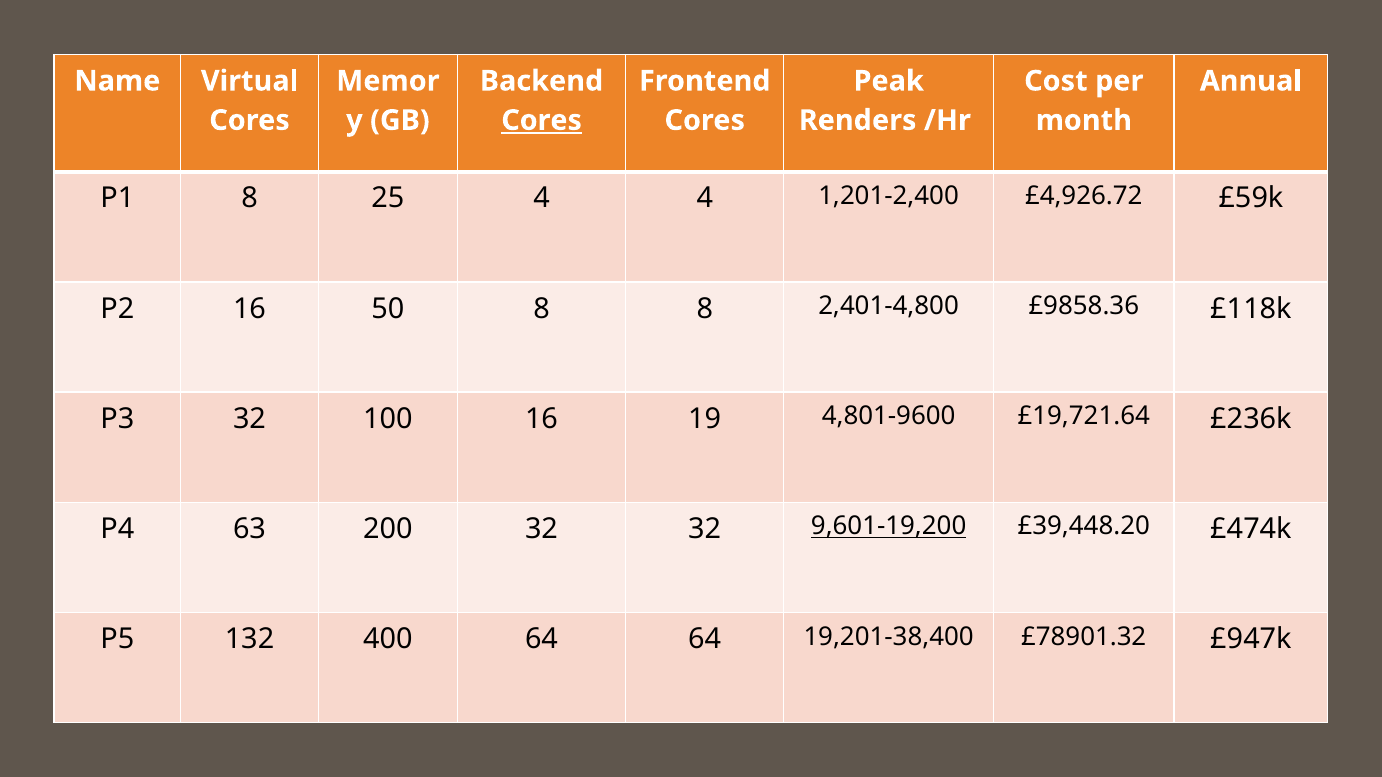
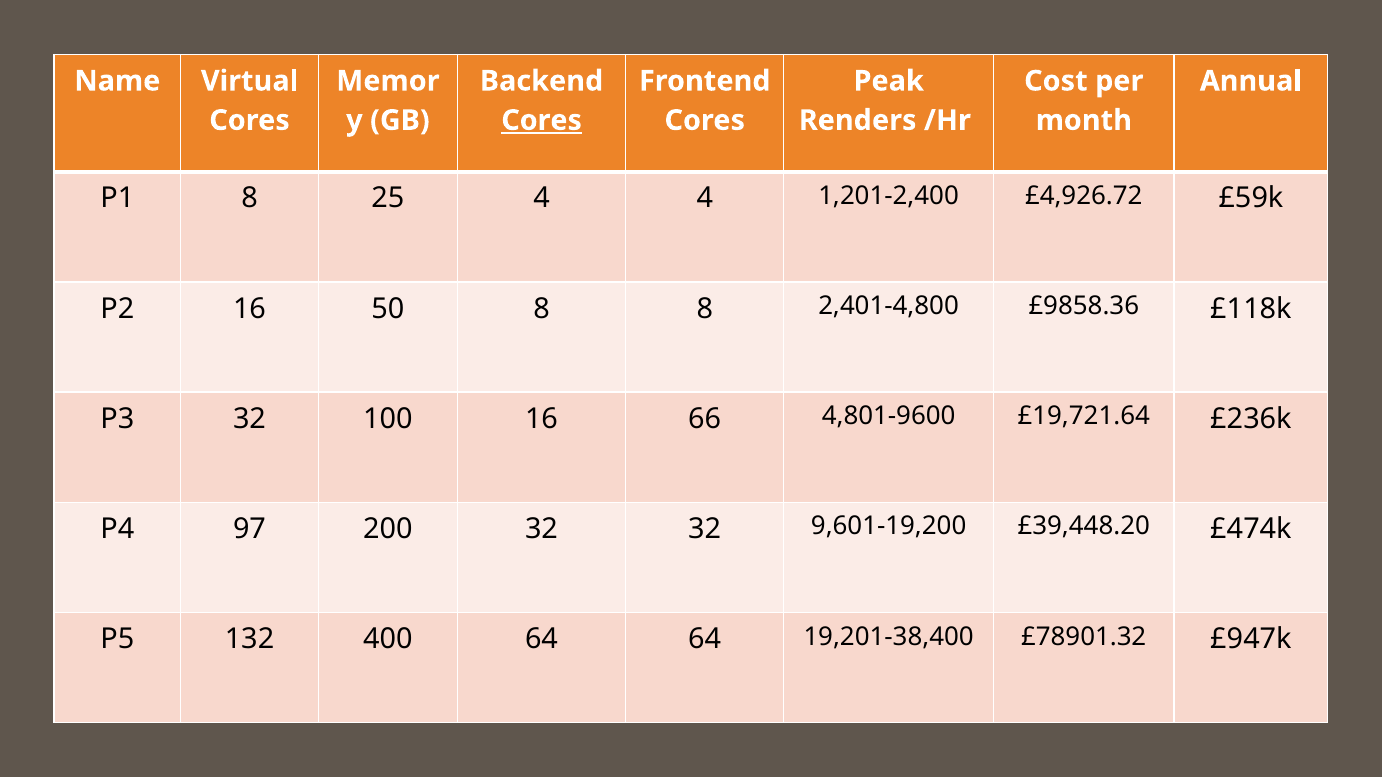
19: 19 -> 66
63: 63 -> 97
9,601-19,200 underline: present -> none
